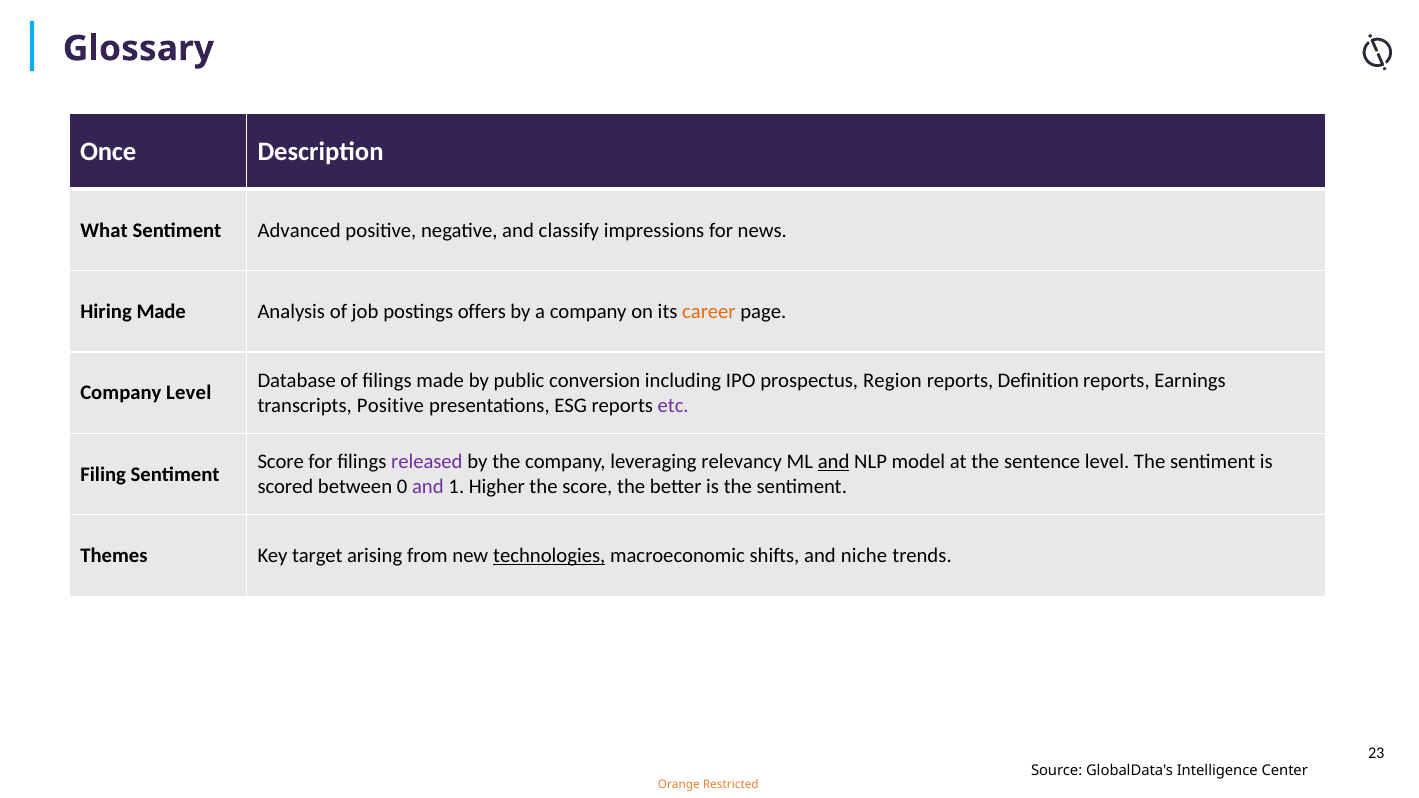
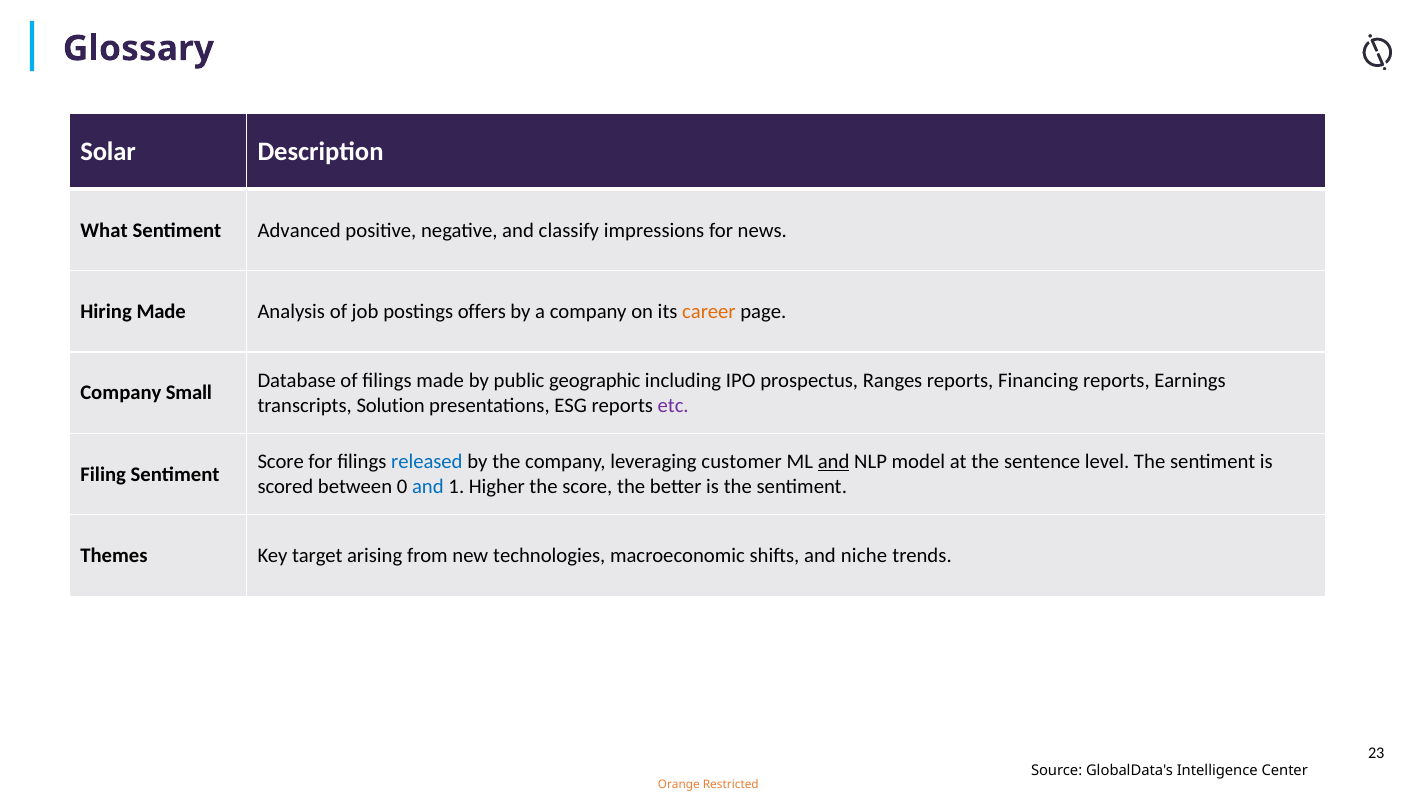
Once: Once -> Solar
conversion: conversion -> geographic
Region: Region -> Ranges
Definition: Definition -> Financing
Company Level: Level -> Small
transcripts Positive: Positive -> Solution
released colour: purple -> blue
relevancy: relevancy -> customer
and at (428, 487) colour: purple -> blue
technologies underline: present -> none
